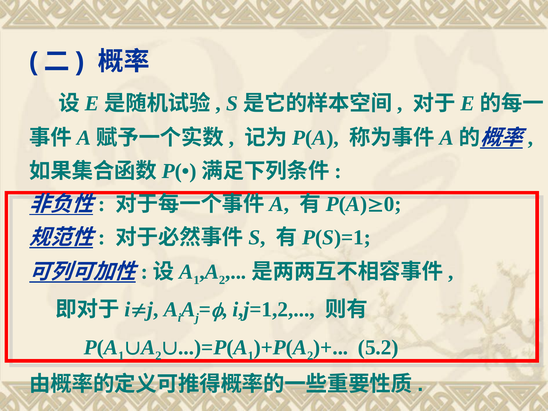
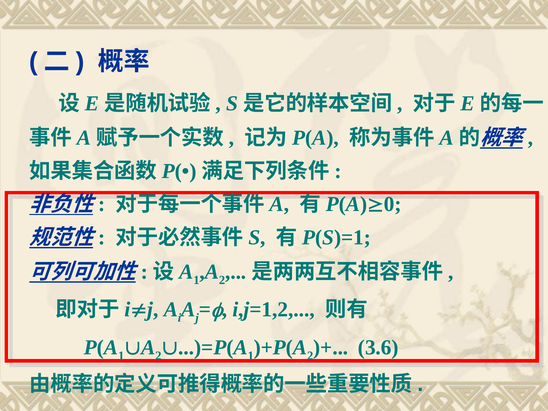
5.2: 5.2 -> 3.6
